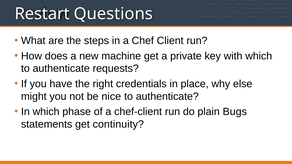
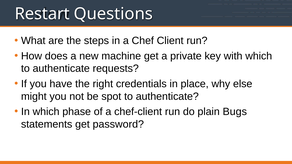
nice: nice -> spot
continuity: continuity -> password
